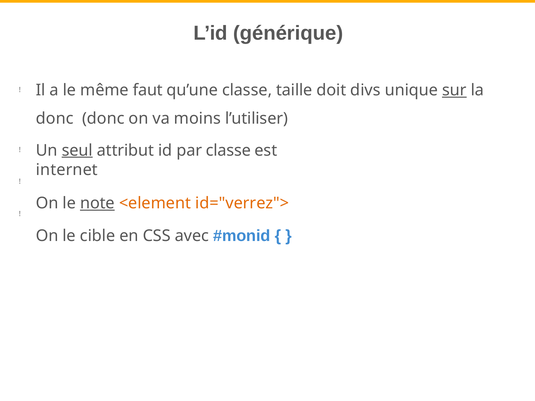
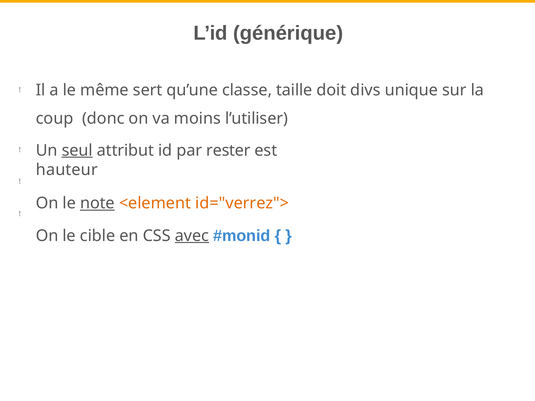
faut: faut -> sert
sur underline: present -> none
donc at (55, 118): donc -> coup
par classe: classe -> rester
internet: internet -> hauteur
avec underline: none -> present
